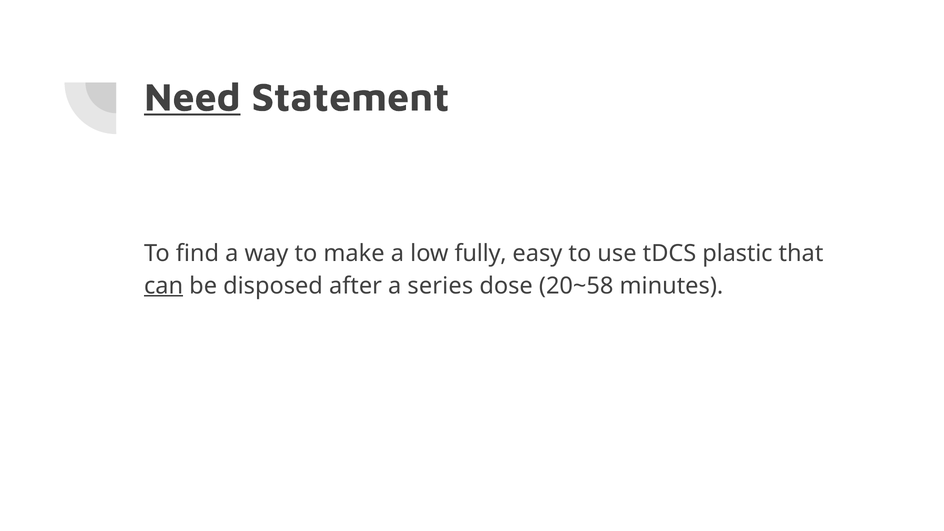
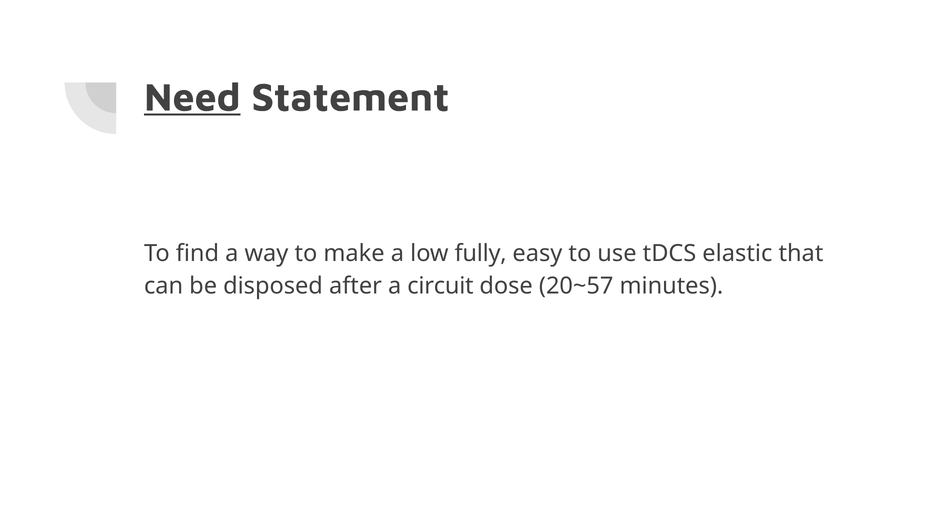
plastic: plastic -> elastic
can underline: present -> none
series: series -> circuit
20~58: 20~58 -> 20~57
